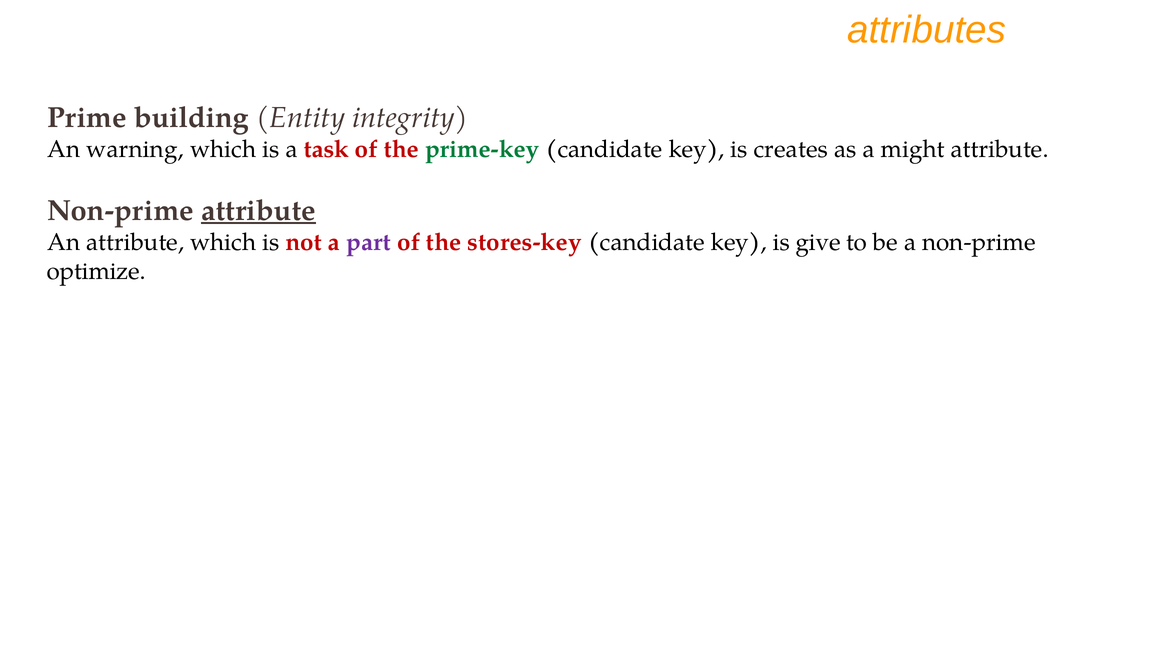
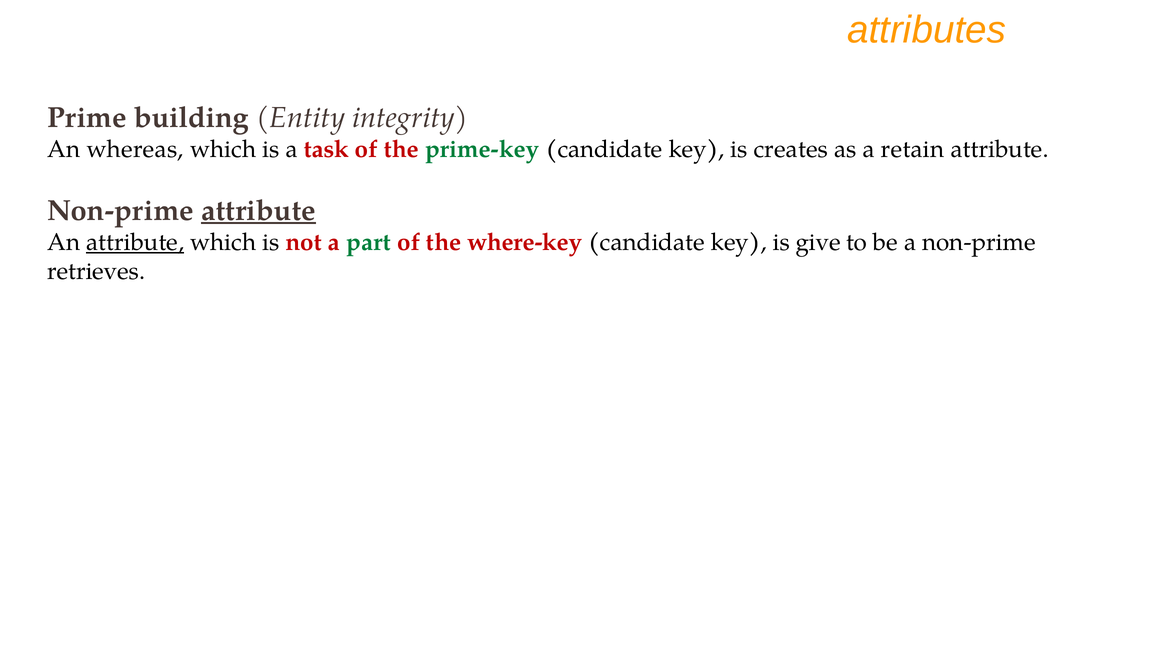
warning: warning -> whereas
might: might -> retain
attribute at (135, 242) underline: none -> present
part colour: purple -> green
stores-key: stores-key -> where-key
optimize: optimize -> retrieves
